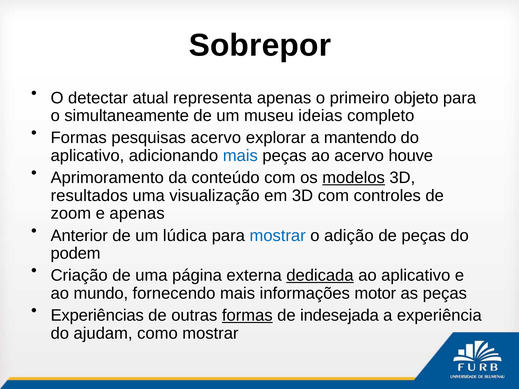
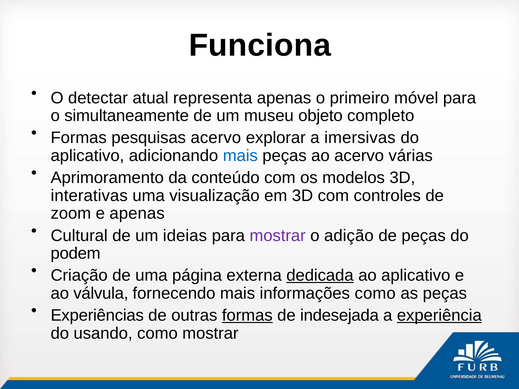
Sobrepor: Sobrepor -> Funciona
objeto: objeto -> móvel
ideias: ideias -> objeto
mantendo: mantendo -> imersivas
houve: houve -> várias
modelos underline: present -> none
resultados: resultados -> interativas
Anterior: Anterior -> Cultural
lúdica: lúdica -> ideias
mostrar at (278, 236) colour: blue -> purple
mundo: mundo -> válvula
informações motor: motor -> como
experiência underline: none -> present
ajudam: ajudam -> usando
